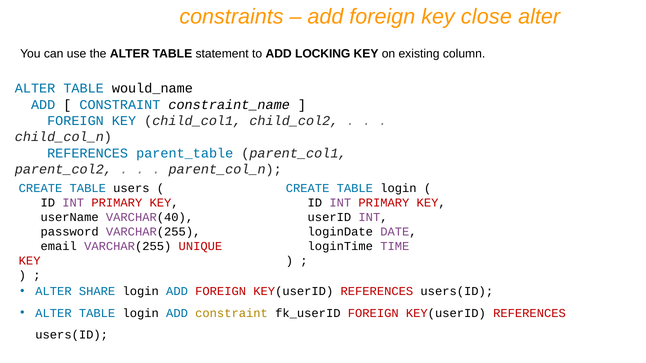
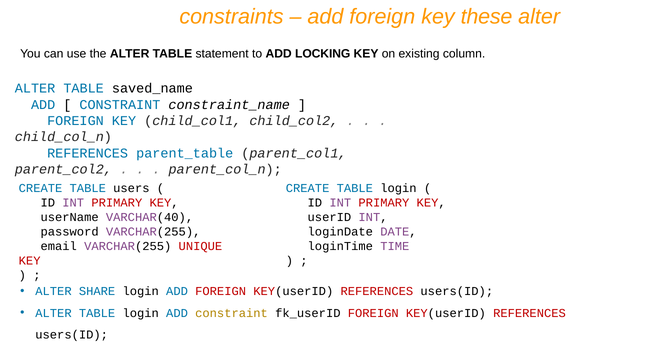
close: close -> these
would_name: would_name -> saved_name
